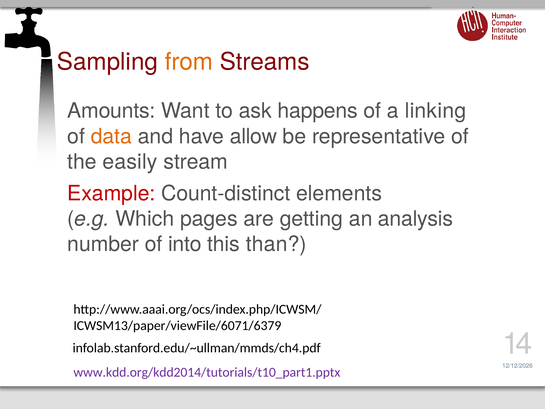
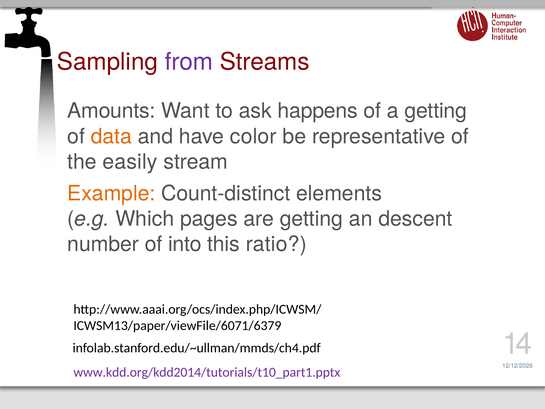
from colour: orange -> purple
a linking: linking -> getting
allow: allow -> color
Example colour: red -> orange
analysis: analysis -> descent
than: than -> ratio
